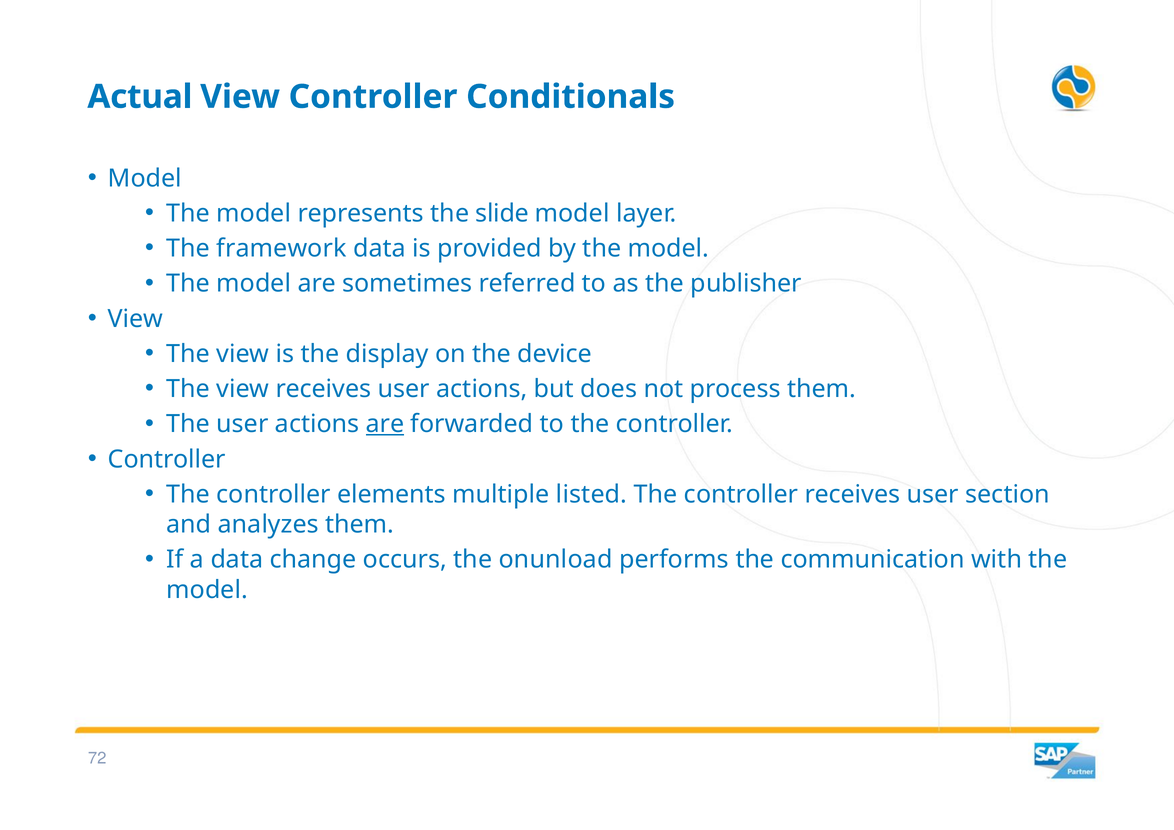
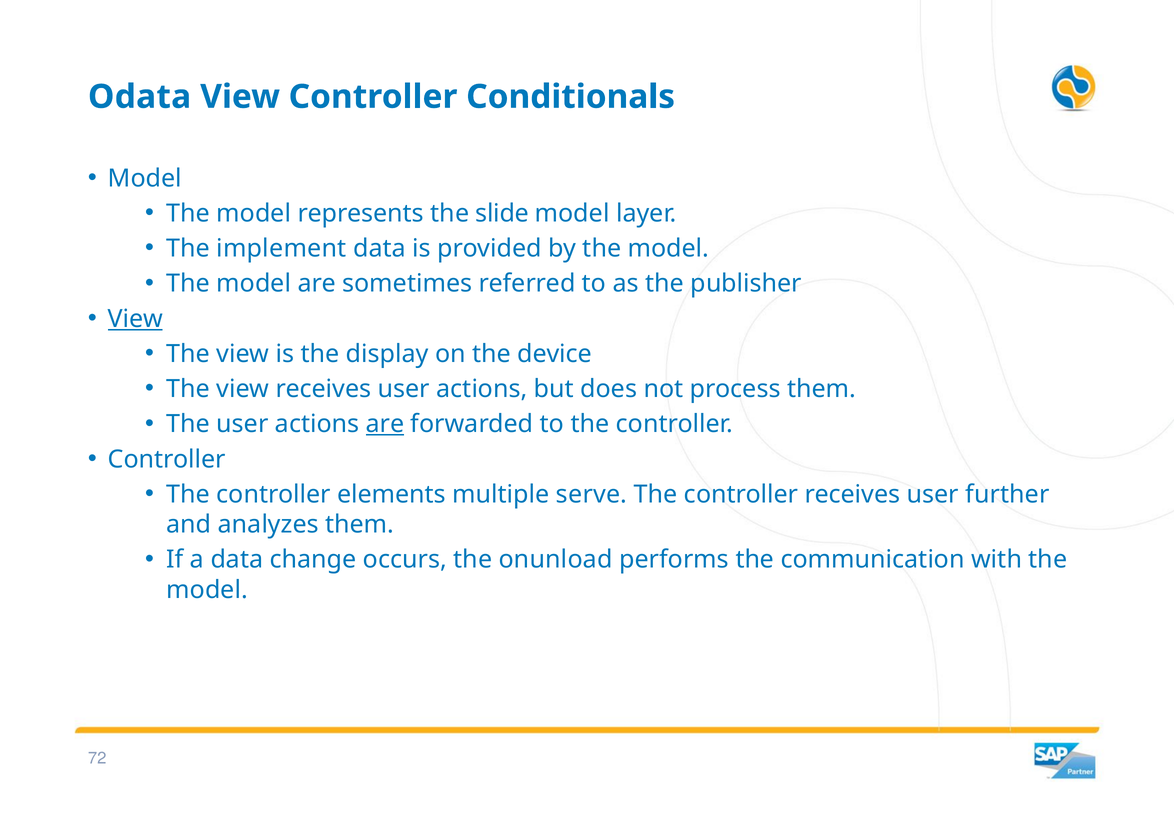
Actual: Actual -> Odata
framework: framework -> implement
View at (135, 319) underline: none -> present
listed: listed -> serve
section: section -> further
